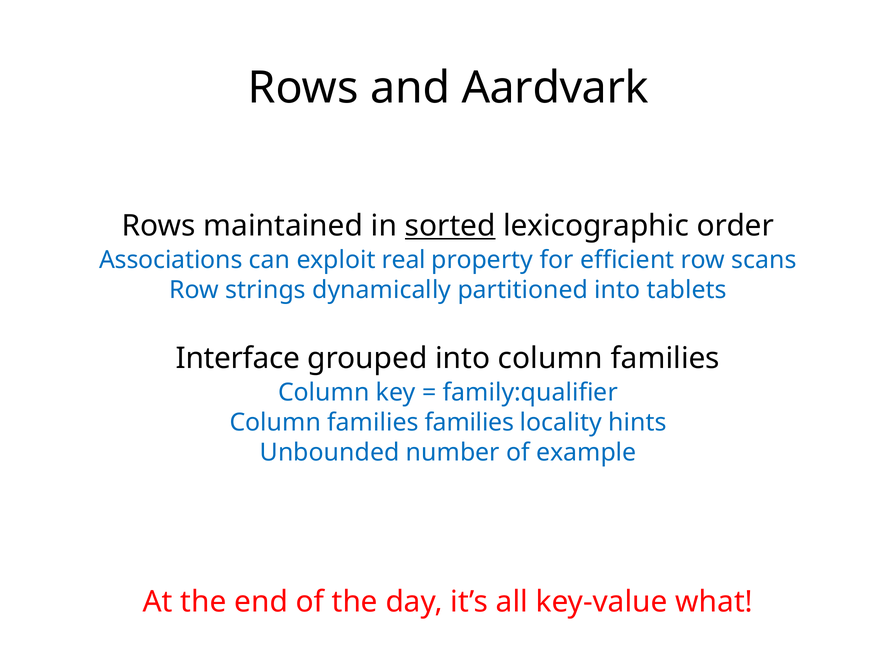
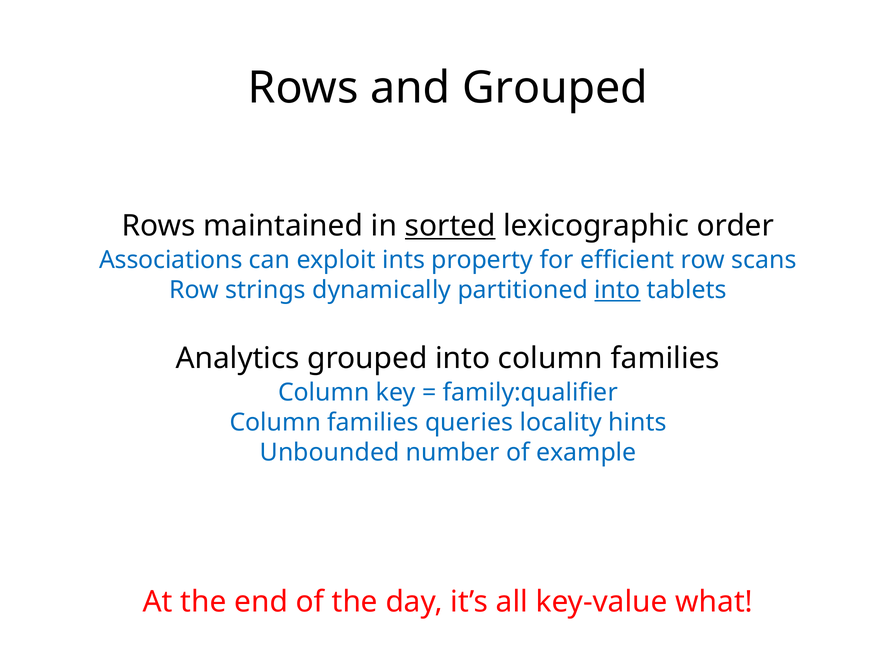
and Aardvark: Aardvark -> Grouped
real: real -> ints
into at (617, 290) underline: none -> present
Interface: Interface -> Analytics
families families: families -> queries
